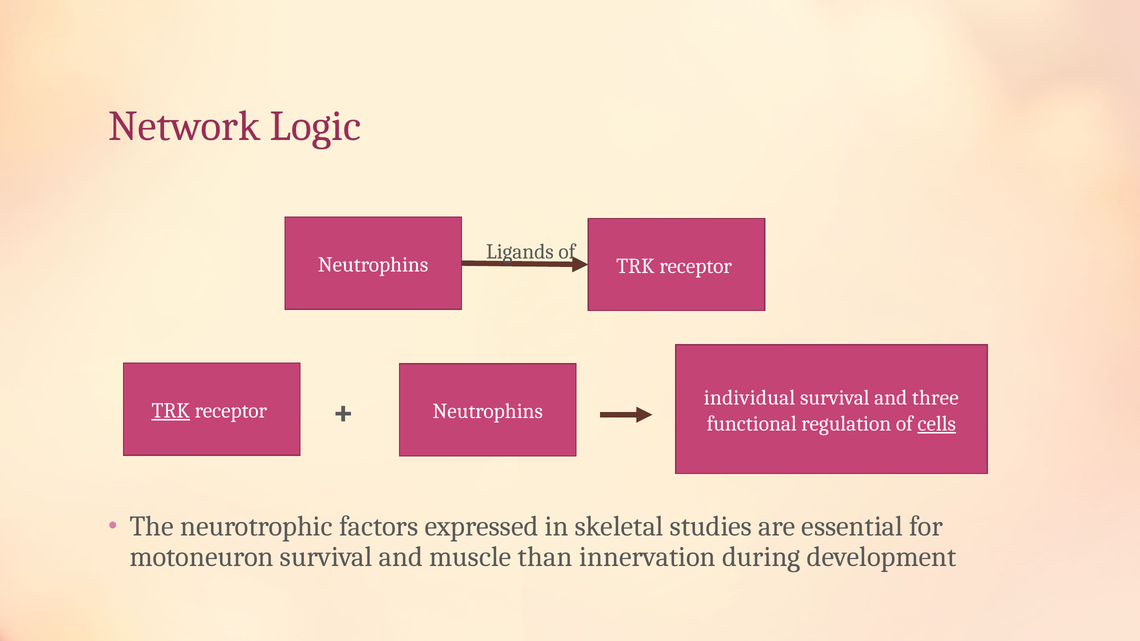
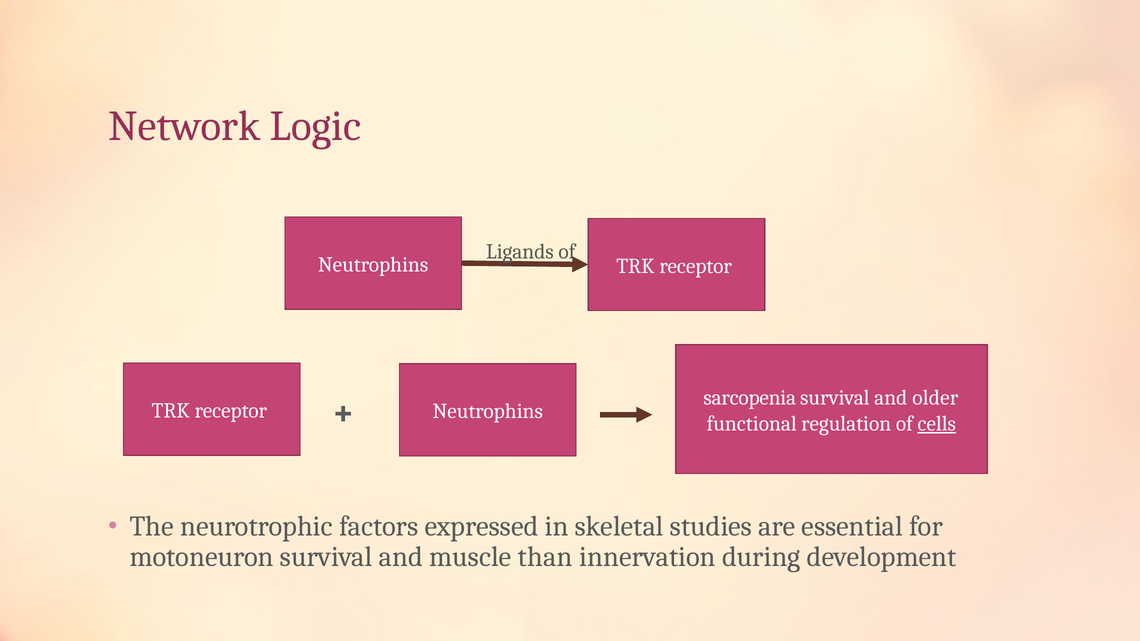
individual: individual -> sarcopenia
three: three -> older
TRK at (171, 411) underline: present -> none
